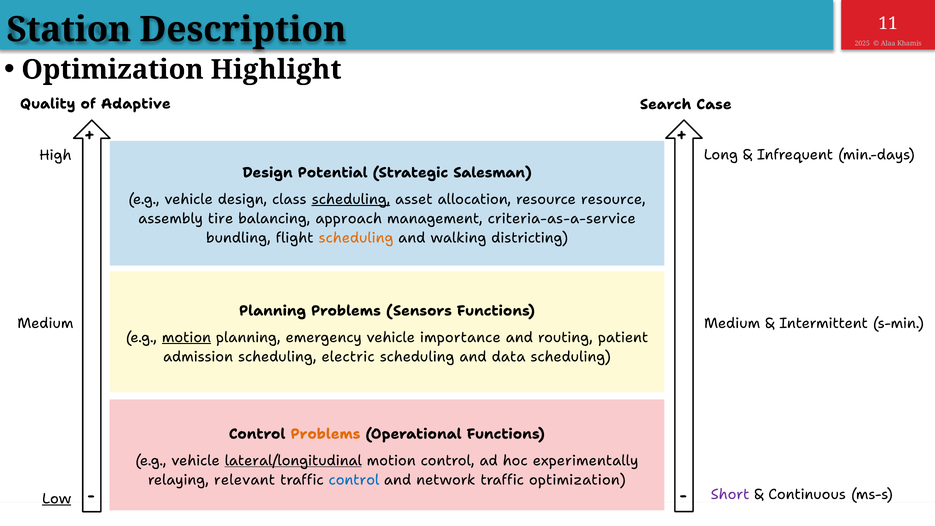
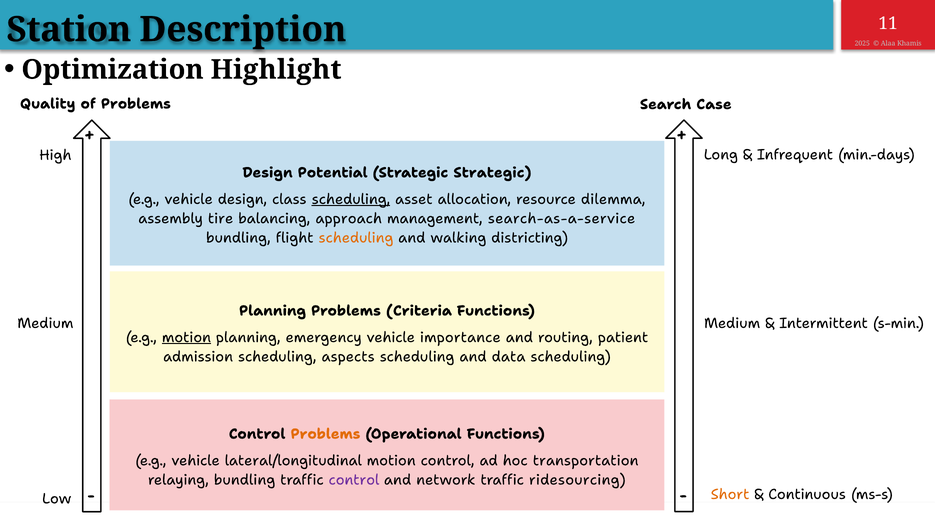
of Adaptive: Adaptive -> Problems
Strategic Salesman: Salesman -> Strategic
resource resource: resource -> dilemma
criteria-as-a-service: criteria-as-a-service -> search-as-a-service
Sensors: Sensors -> Criteria
electric: electric -> aspects
lateral/longitudinal underline: present -> none
experimentally: experimentally -> transportation
relaying relevant: relevant -> bundling
control at (354, 480) colour: blue -> purple
traffic optimization: optimization -> ridesourcing
Short colour: purple -> orange
Low underline: present -> none
